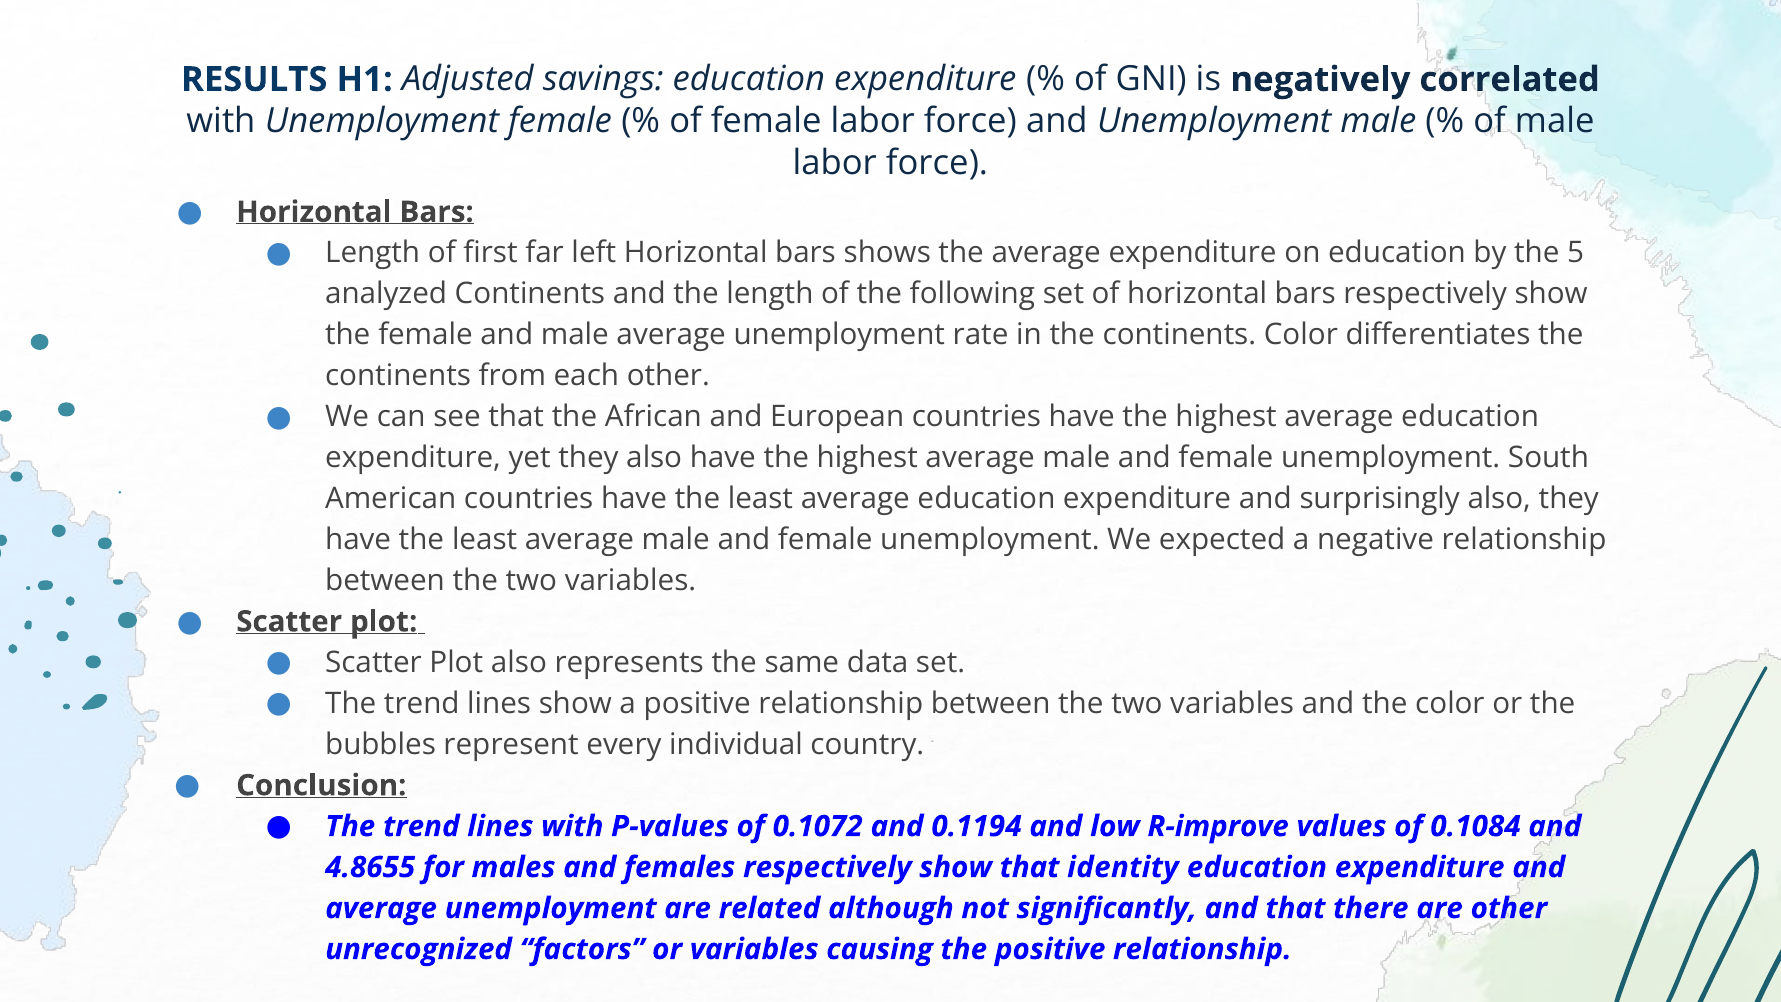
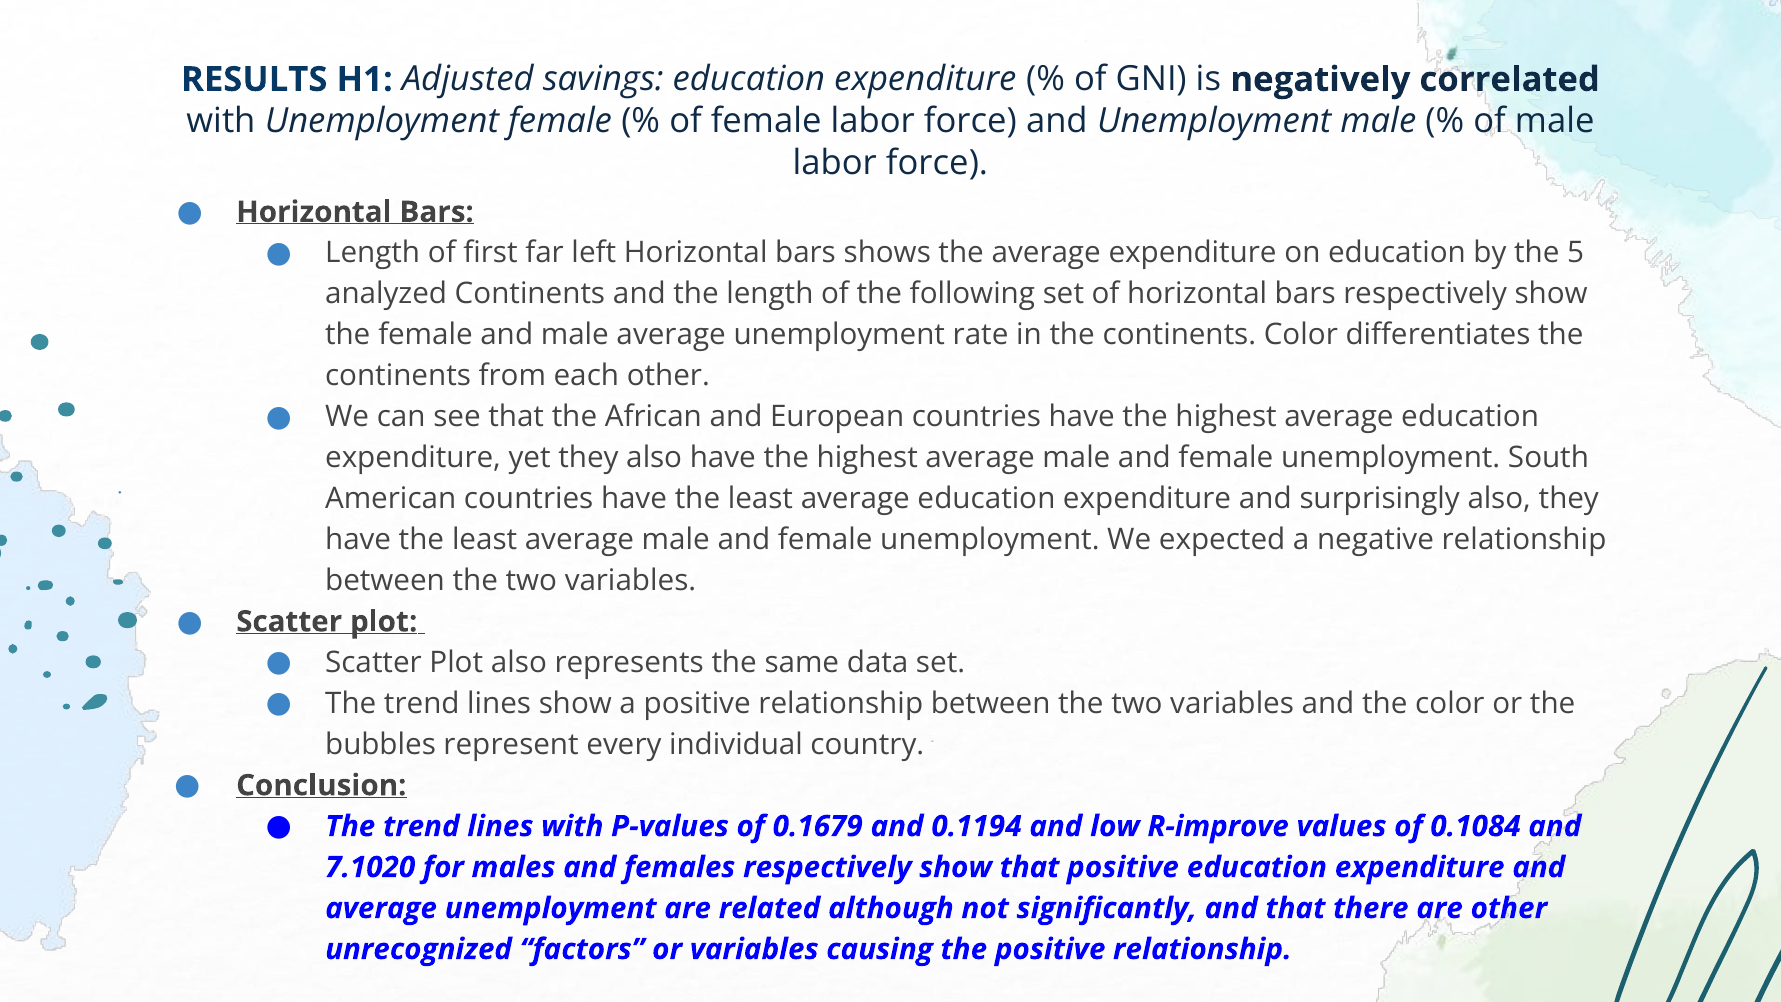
0.1072: 0.1072 -> 0.1679
4.8655: 4.8655 -> 7.1020
that identity: identity -> positive
